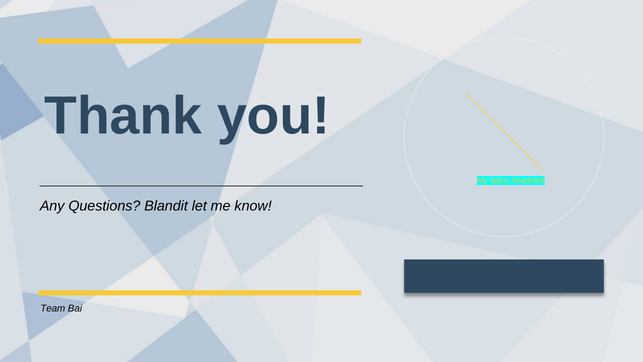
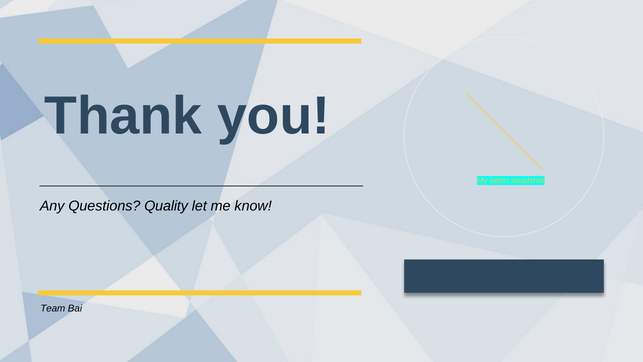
Blandit: Blandit -> Quality
